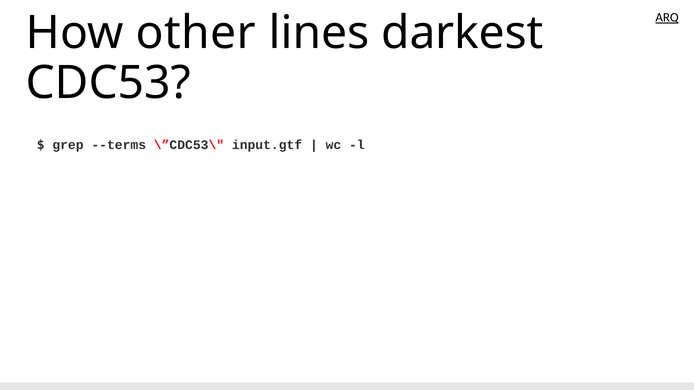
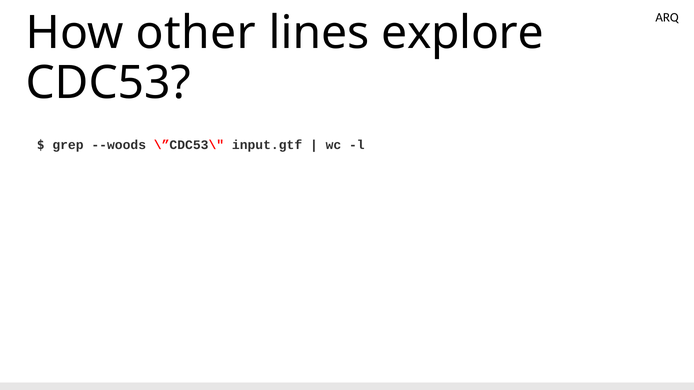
ARQ underline: present -> none
darkest: darkest -> explore
--terms: --terms -> --woods
